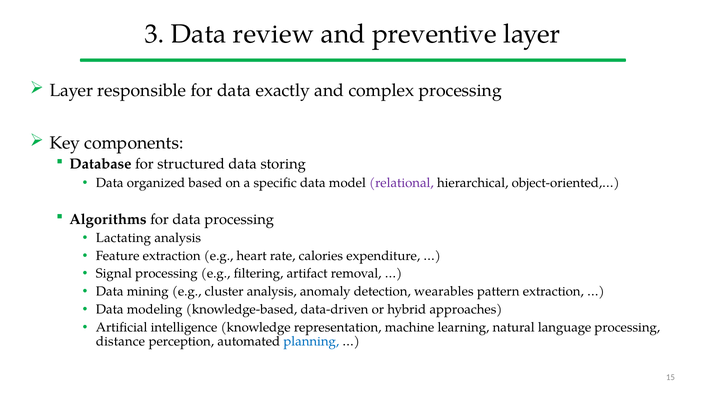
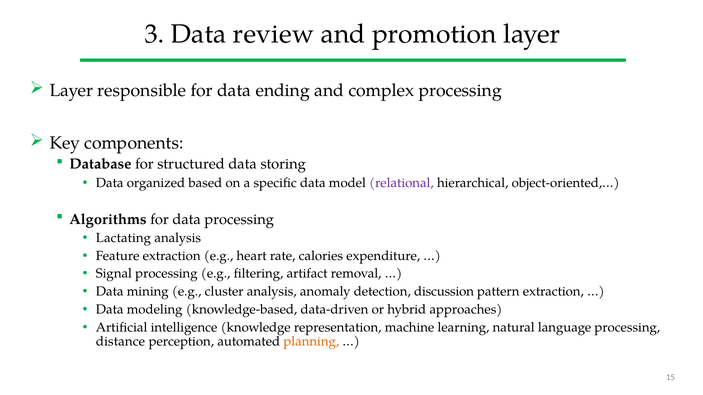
preventive: preventive -> promotion
exactly: exactly -> ending
wearables: wearables -> discussion
planning colour: blue -> orange
